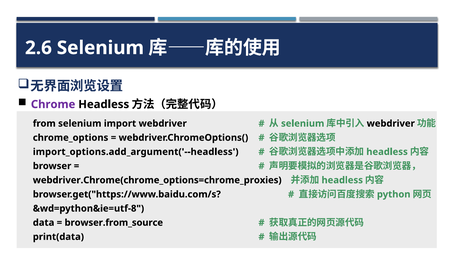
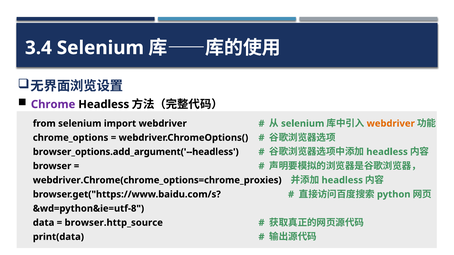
2.6: 2.6 -> 3.4
webdriver at (391, 124) colour: black -> orange
import_options.add_argument('--headless: import_options.add_argument('--headless -> browser_options.add_argument('--headless
browser.from_source: browser.from_source -> browser.http_source
